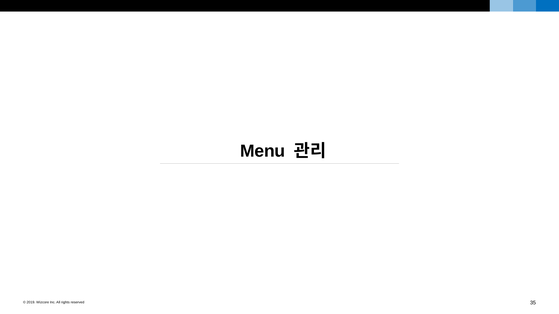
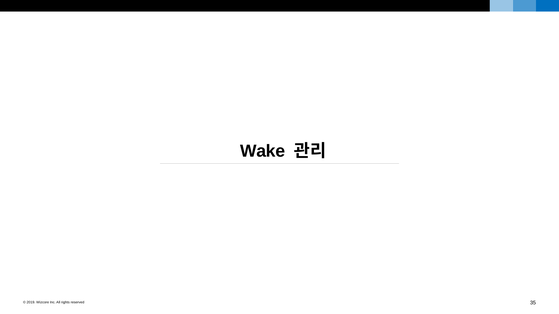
Menu: Menu -> Wake
